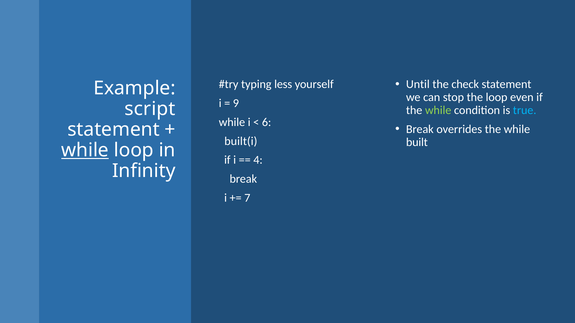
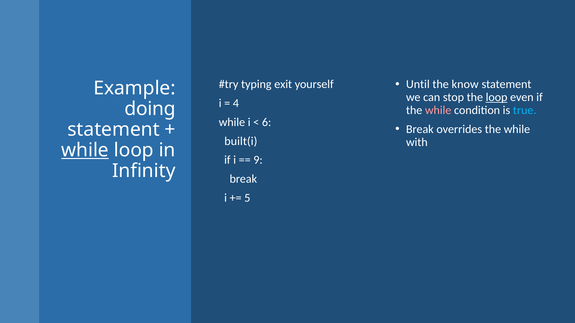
check: check -> know
less: less -> exit
loop at (497, 97) underline: none -> present
9: 9 -> 4
script: script -> doing
while at (438, 110) colour: light green -> pink
built: built -> with
4: 4 -> 9
7: 7 -> 5
